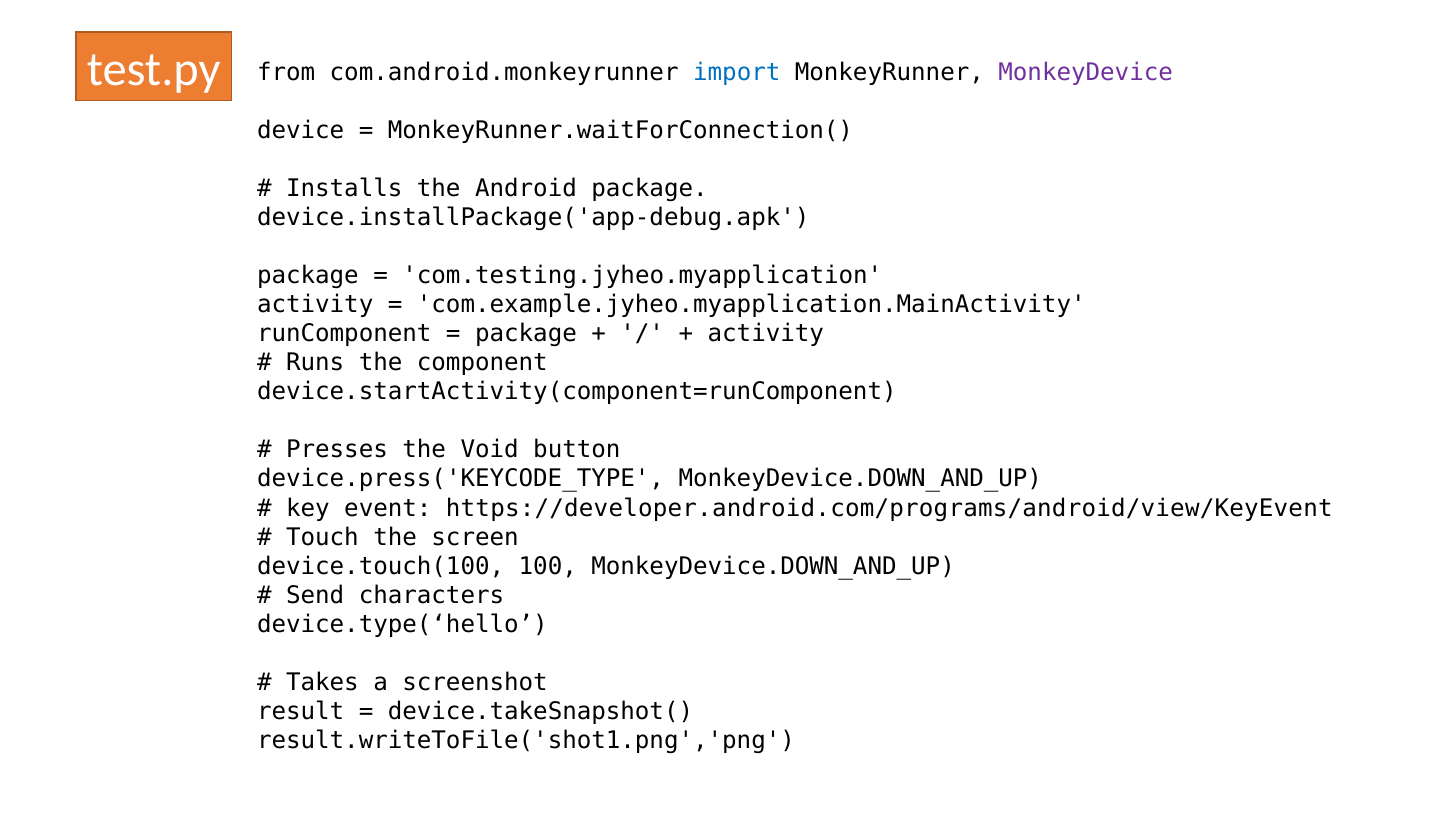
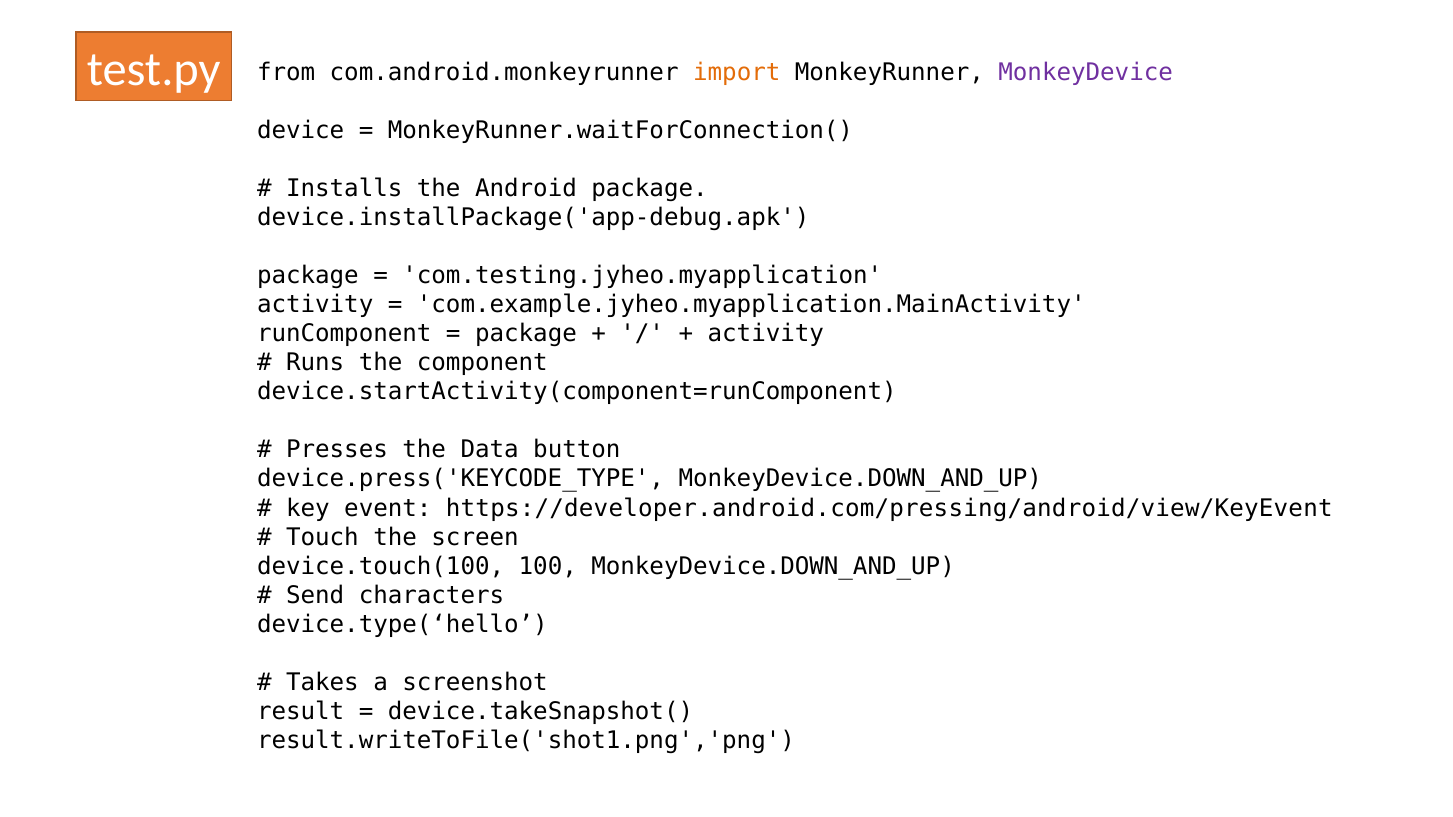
import colour: blue -> orange
Void: Void -> Data
https://developer.android.com/programs/android/view/KeyEvent: https://developer.android.com/programs/android/view/KeyEvent -> https://developer.android.com/pressing/android/view/KeyEvent
